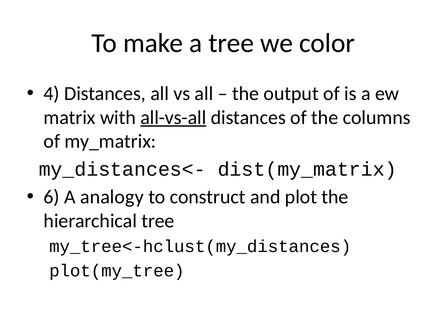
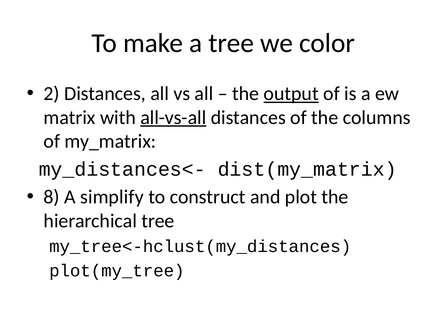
4: 4 -> 2
output underline: none -> present
6: 6 -> 8
analogy: analogy -> simplify
